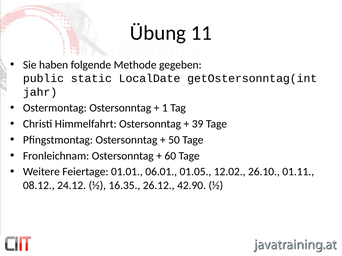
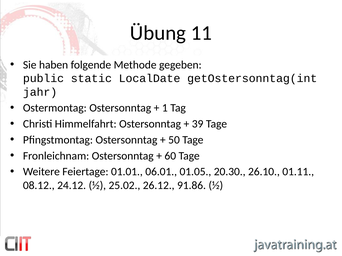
12.02: 12.02 -> 20.30
16.35: 16.35 -> 25.02
42.90: 42.90 -> 91.86
